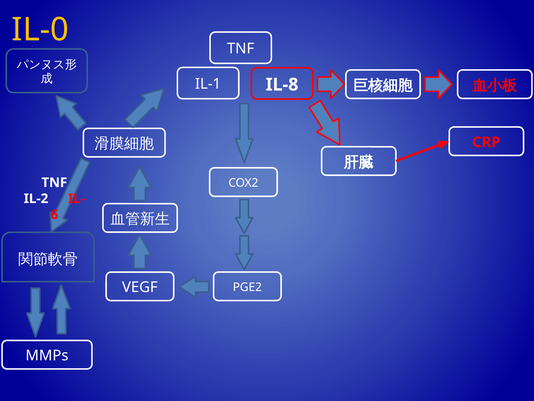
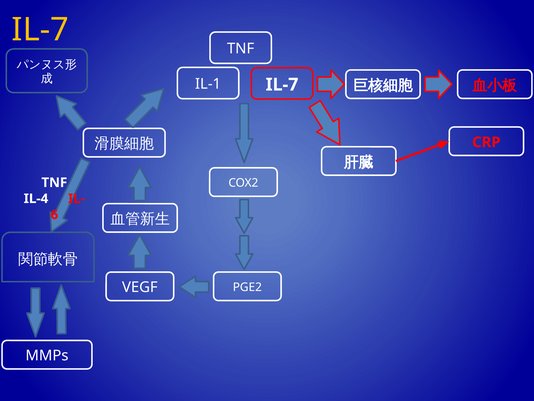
IL-0 at (40, 30): IL-0 -> IL-7
IL-1 IL-8: IL-8 -> IL-7
IL-2: IL-2 -> IL-4
